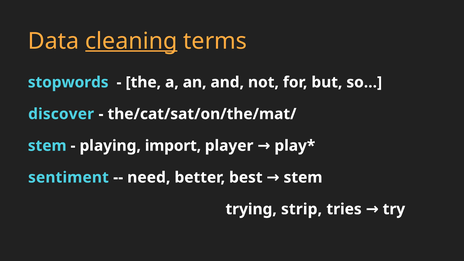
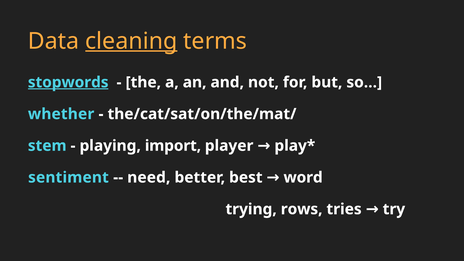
stopwords underline: none -> present
discover: discover -> whether
best stem: stem -> word
strip: strip -> rows
